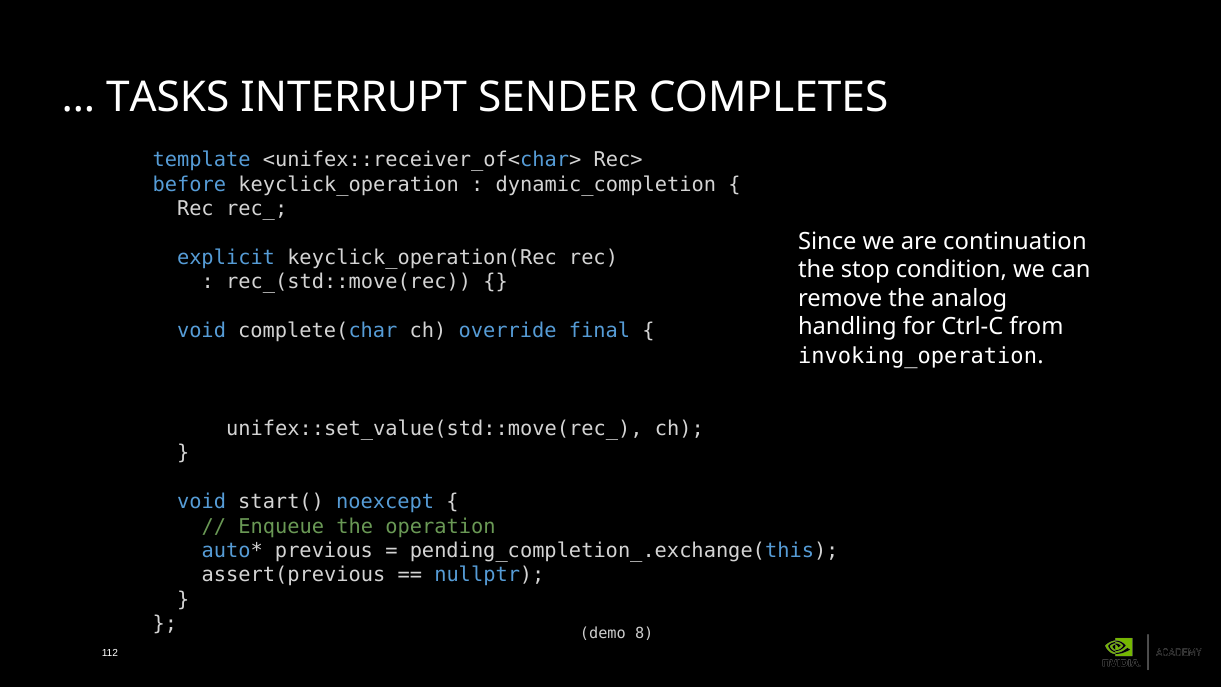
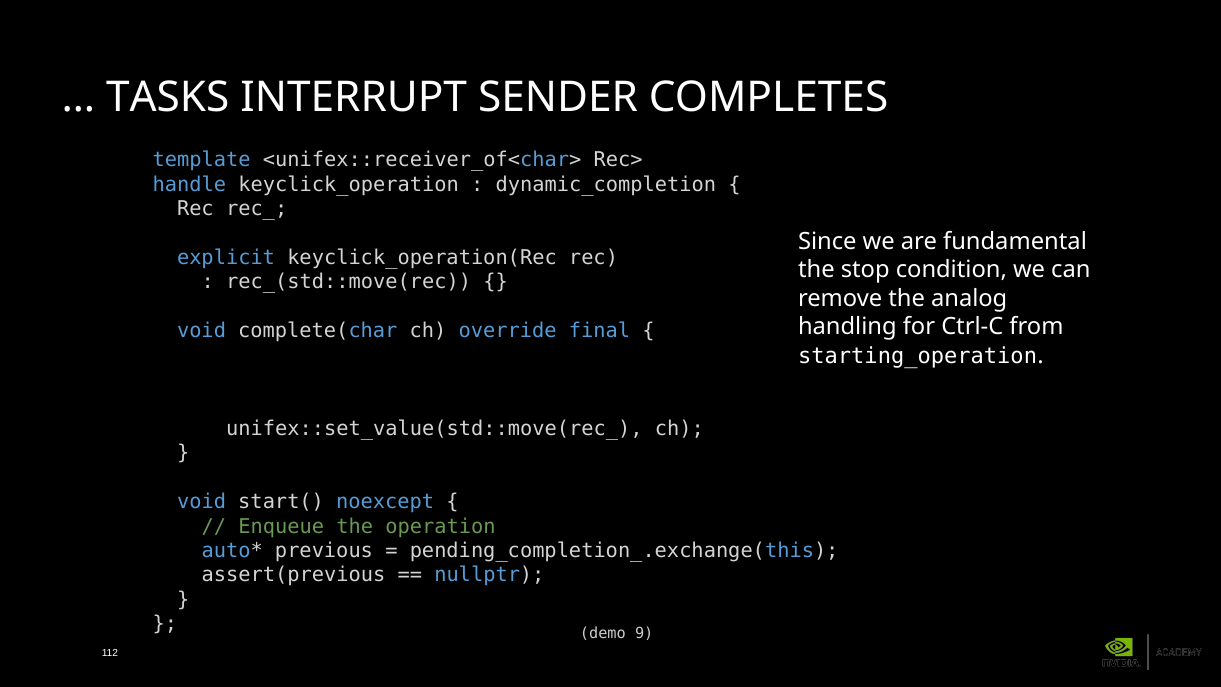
before: before -> handle
continuation: continuation -> fundamental
invoking_operation: invoking_operation -> starting_operation
8: 8 -> 9
